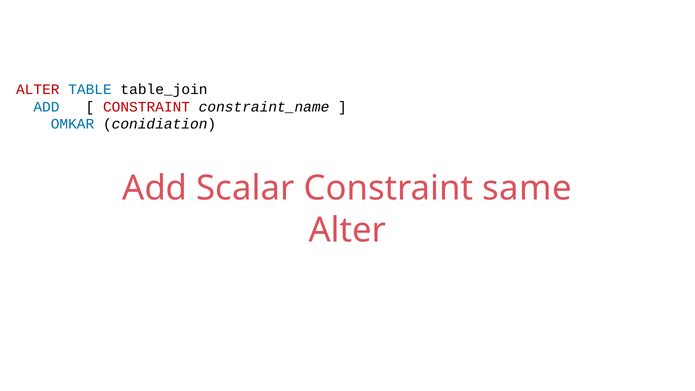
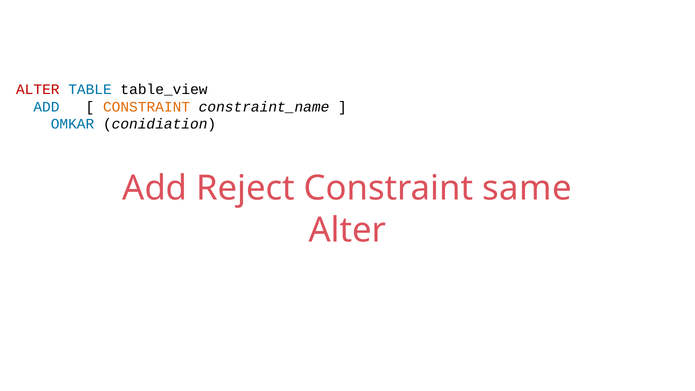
table_join: table_join -> table_view
CONSTRAINT at (147, 107) colour: red -> orange
Scalar: Scalar -> Reject
